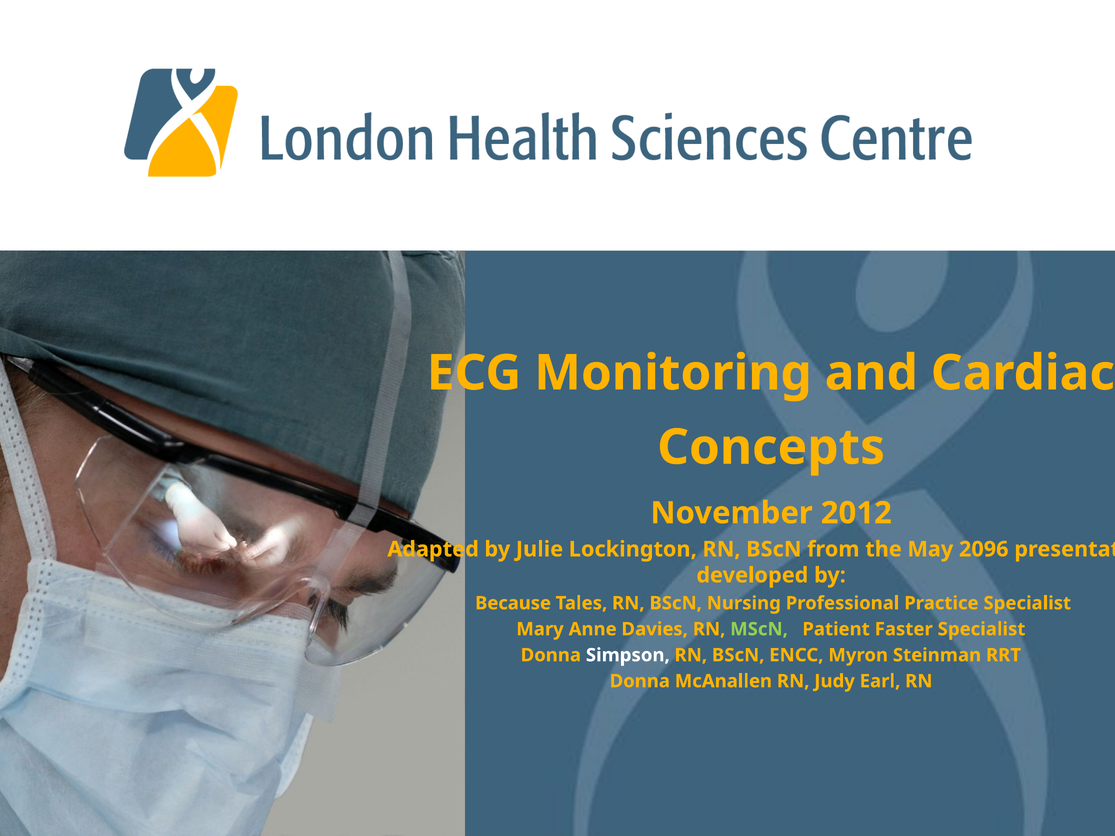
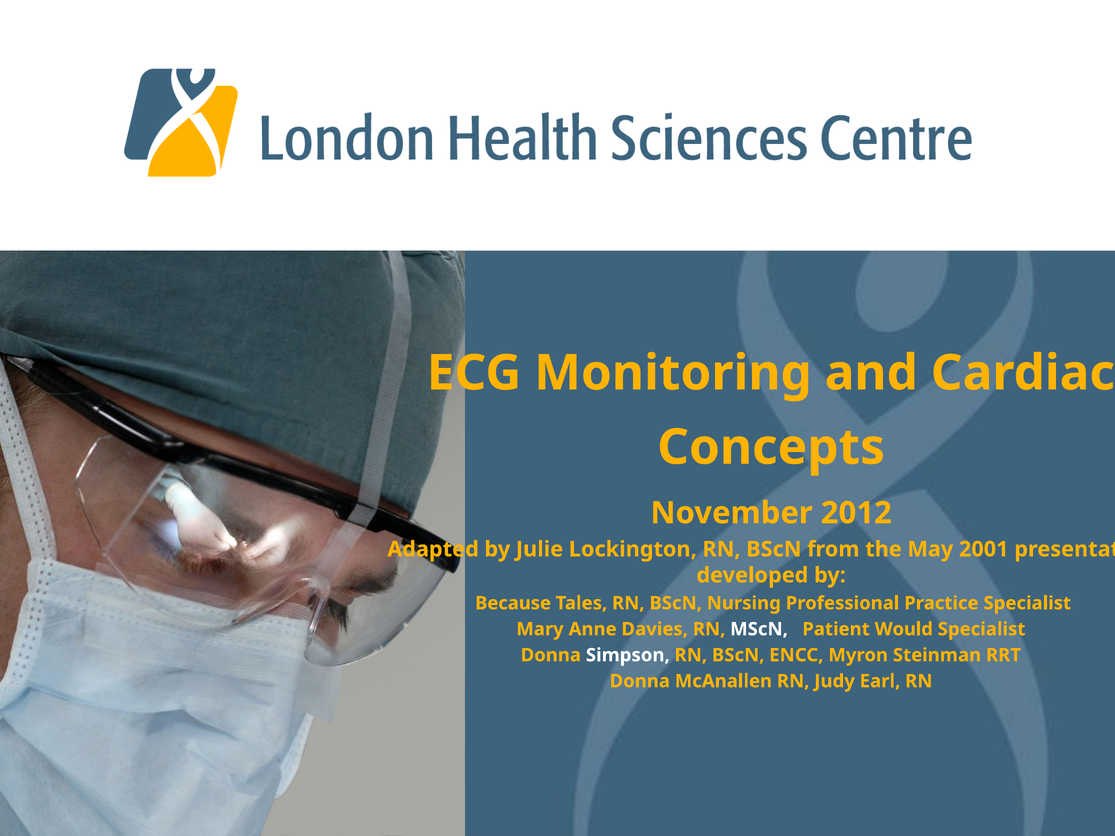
2096: 2096 -> 2001
MScN colour: light green -> white
Faster: Faster -> Would
